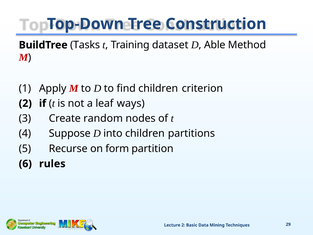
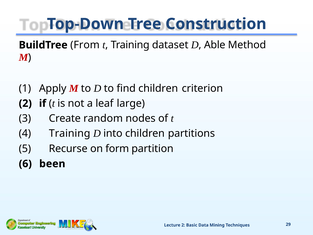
Tasks: Tasks -> From
ways: ways -> large
Suppose at (70, 133): Suppose -> Training
rules: rules -> been
